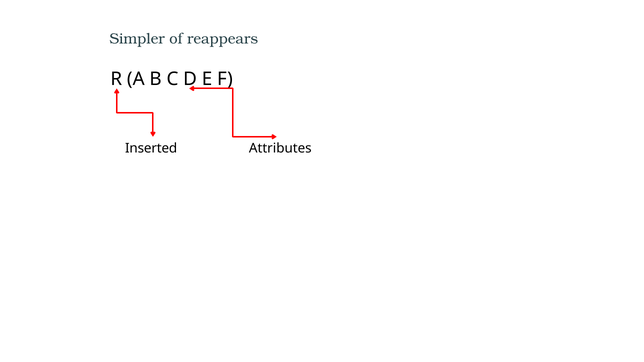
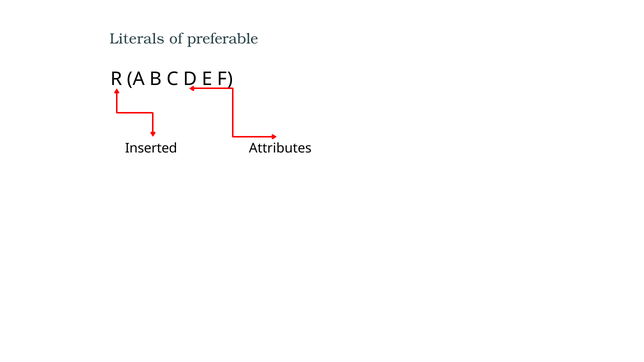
Simpler: Simpler -> Literals
reappears: reappears -> preferable
